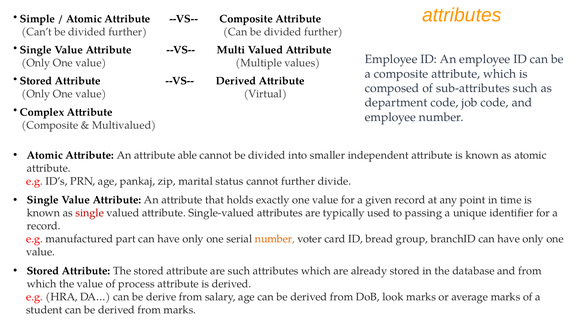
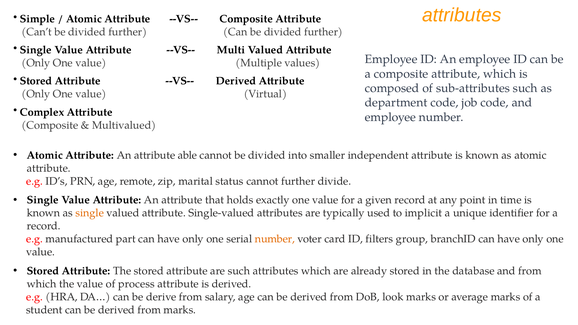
pankaj: pankaj -> remote
single at (90, 213) colour: red -> orange
passing: passing -> implicit
bread: bread -> filters
